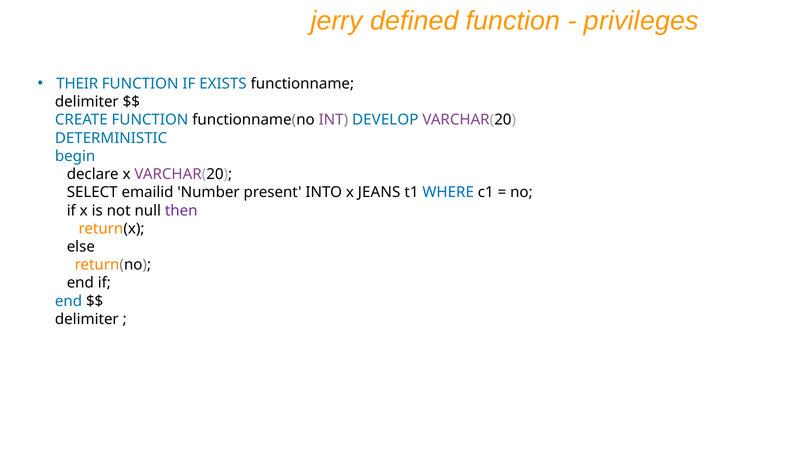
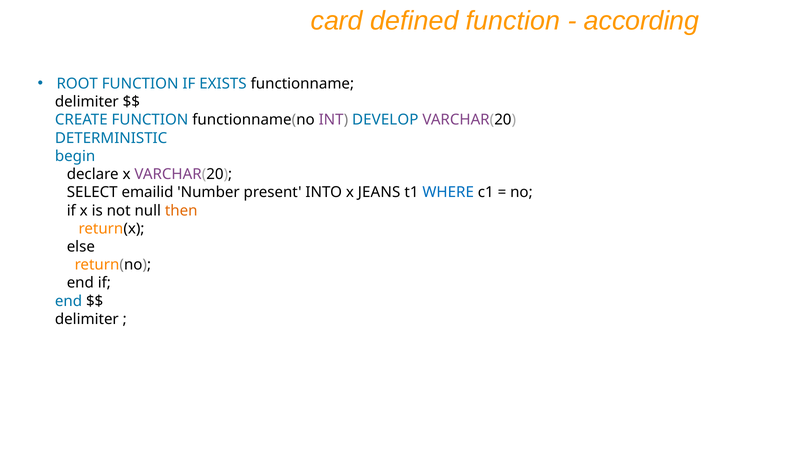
jerry: jerry -> card
privileges: privileges -> according
THEIR: THEIR -> ROOT
then colour: purple -> orange
